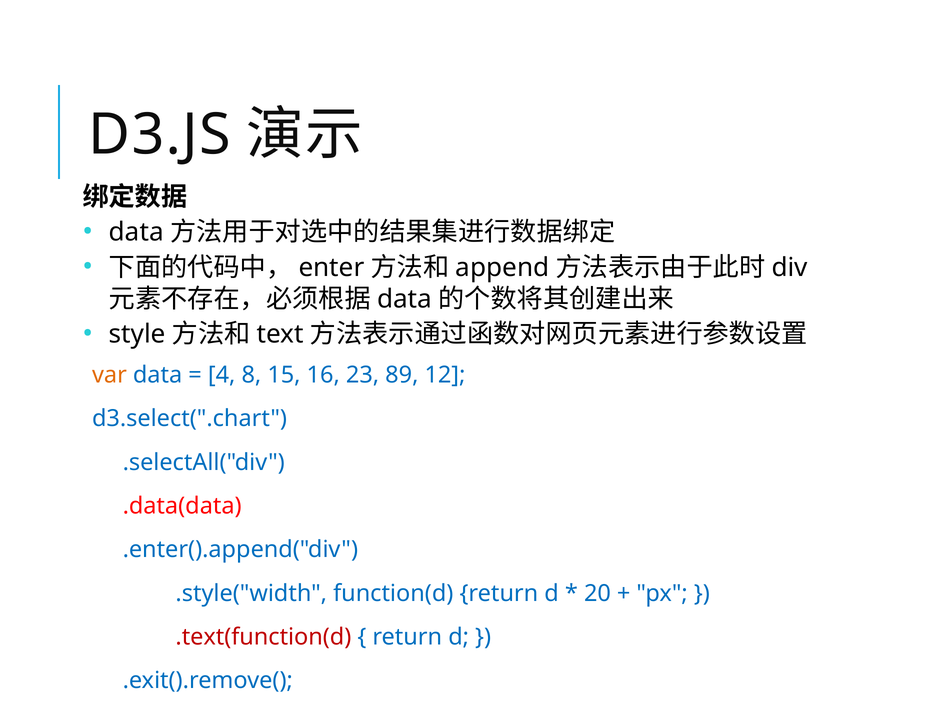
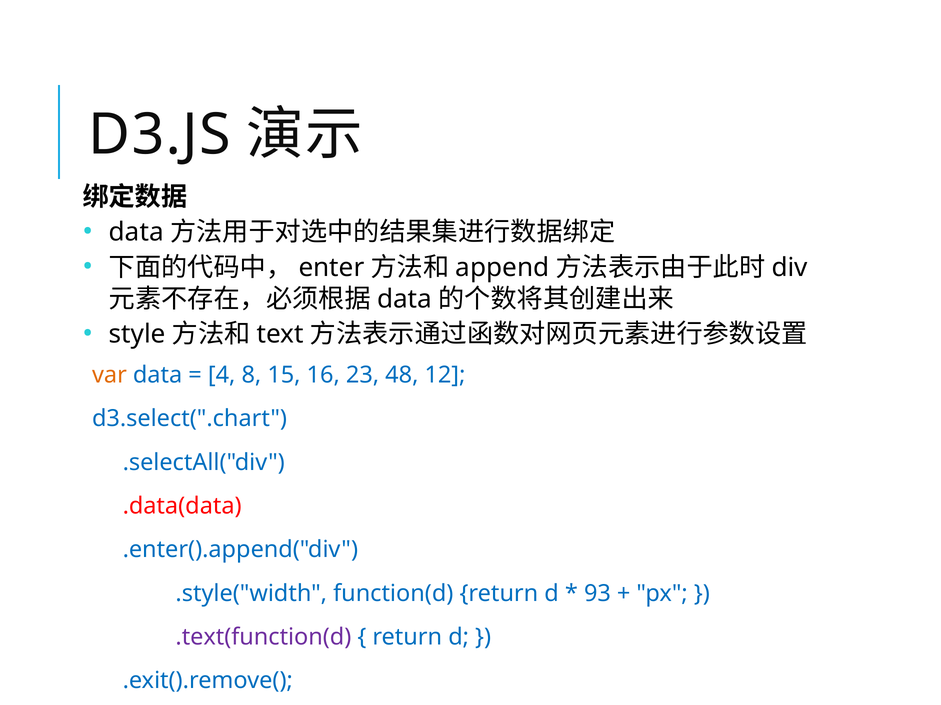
89: 89 -> 48
20: 20 -> 93
.text(function(d colour: red -> purple
